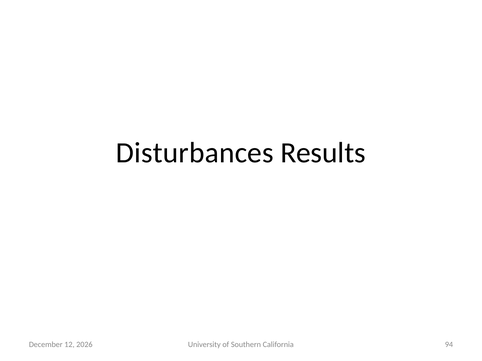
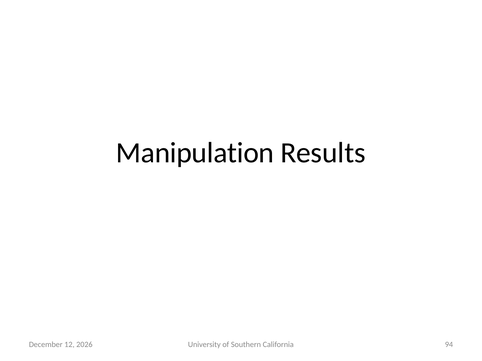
Disturbances: Disturbances -> Manipulation
